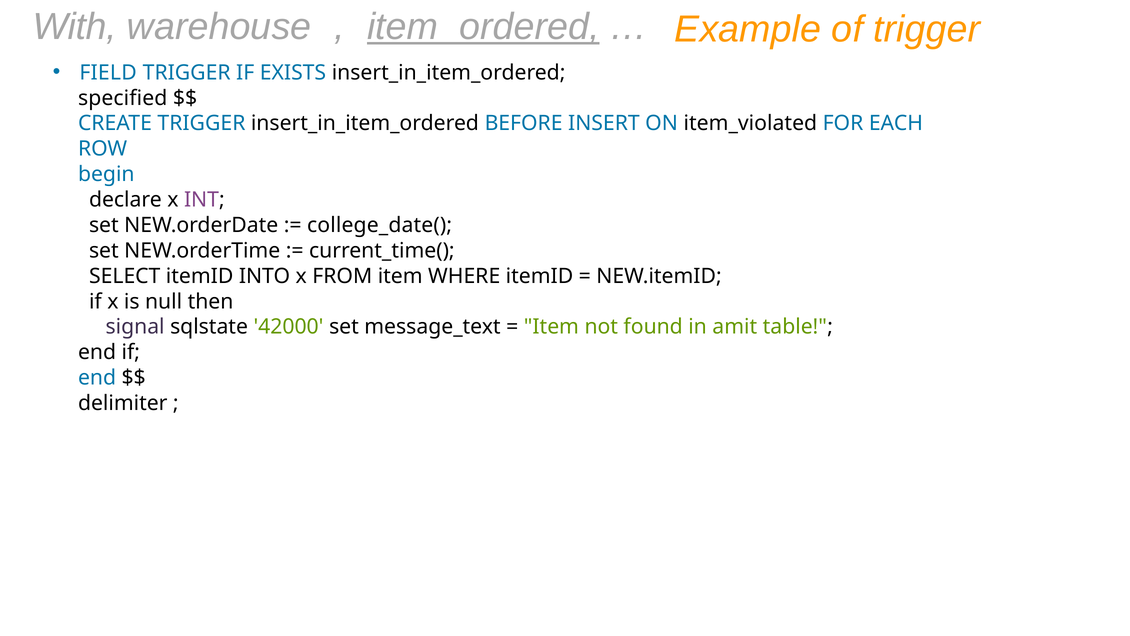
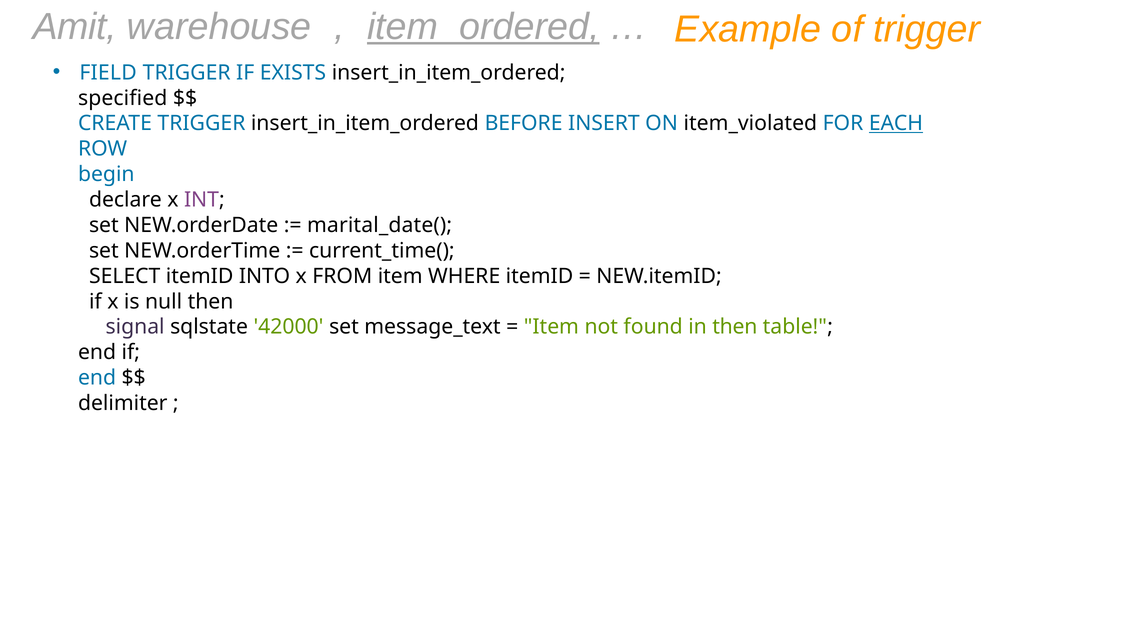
With: With -> Amit
EACH underline: none -> present
college_date(: college_date( -> marital_date(
in amit: amit -> then
